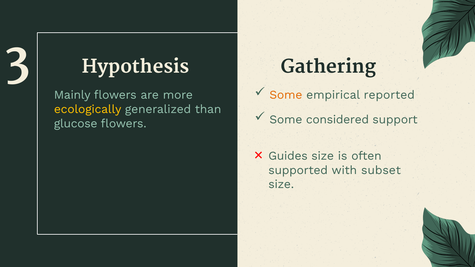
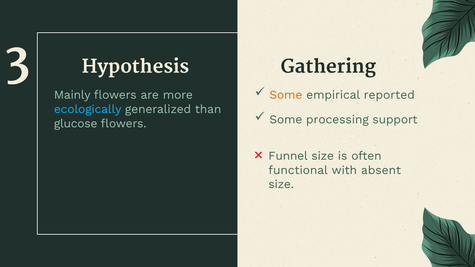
ecologically colour: yellow -> light blue
considered: considered -> processing
Guides: Guides -> Funnel
supported: supported -> functional
subset: subset -> absent
